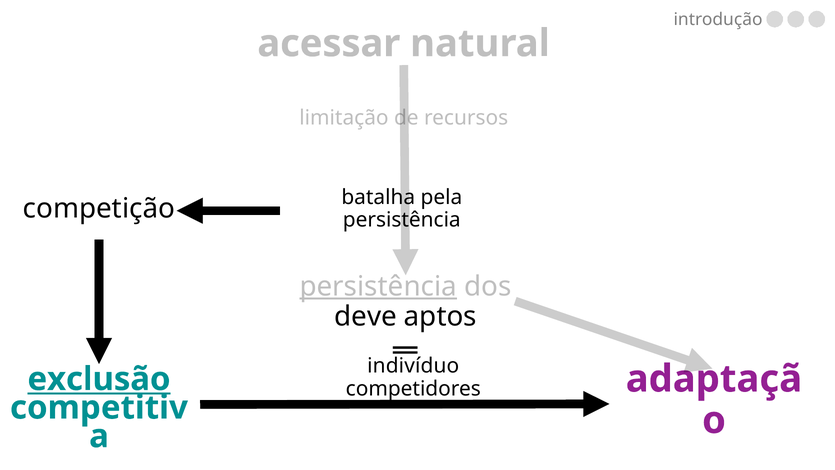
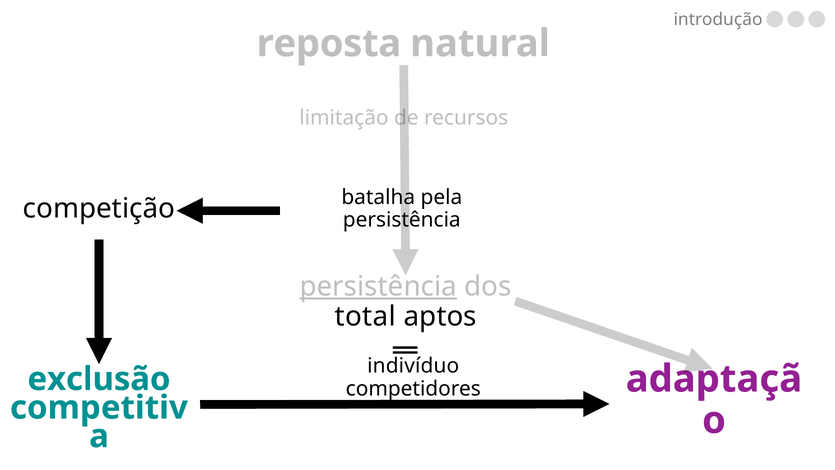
acessar: acessar -> reposta
deve: deve -> total
exclusão underline: present -> none
